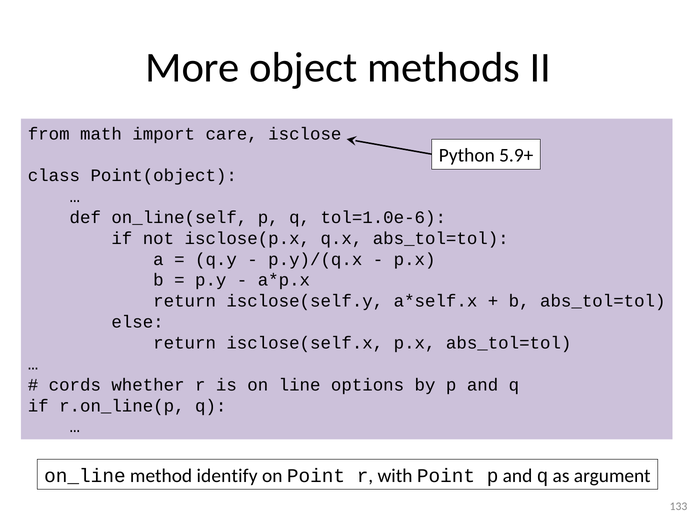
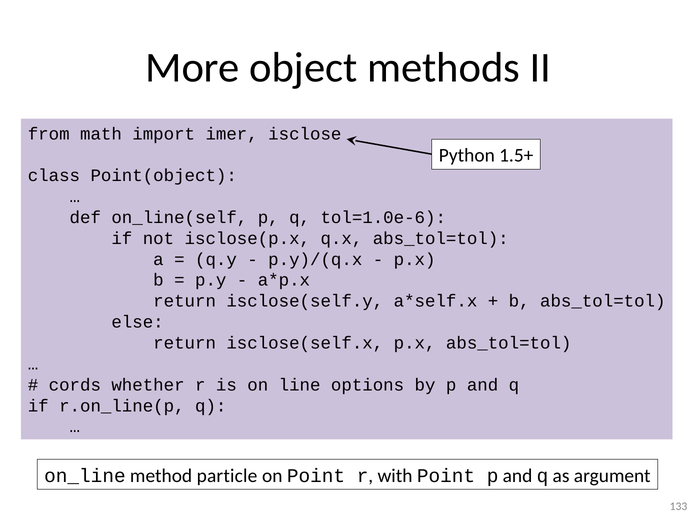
care: care -> imer
5.9+: 5.9+ -> 1.5+
identify: identify -> particle
